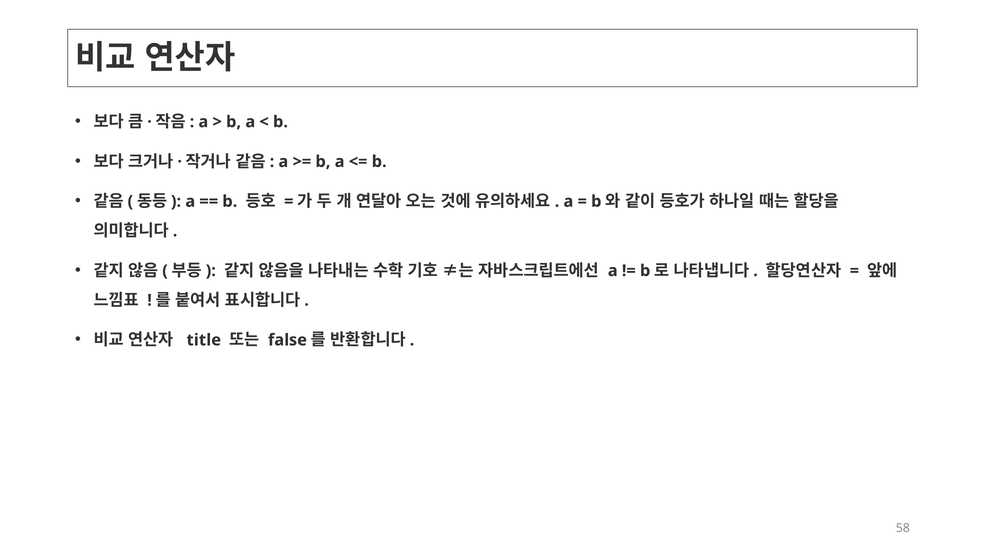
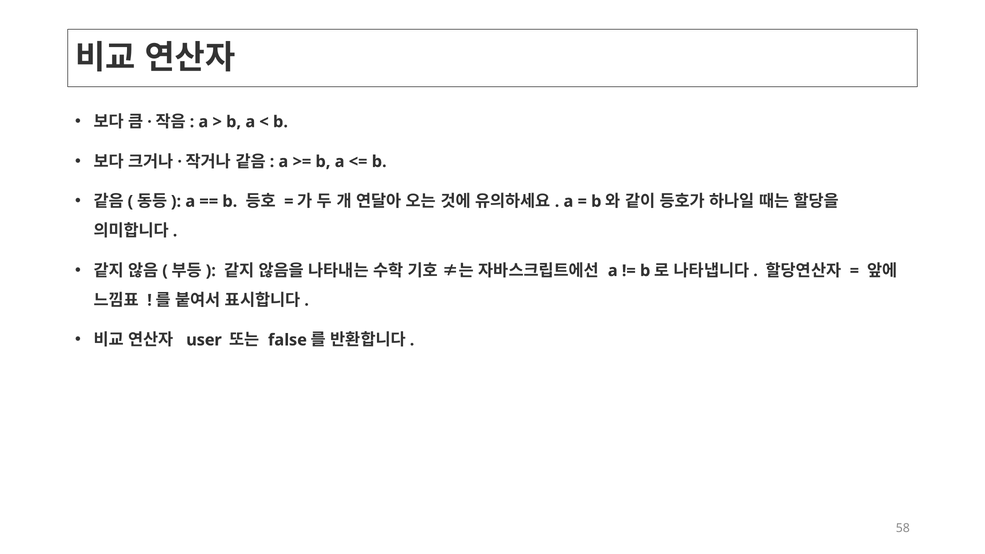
title: title -> user
